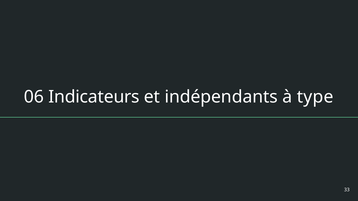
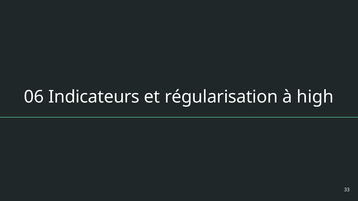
indépendants: indépendants -> régularisation
type: type -> high
